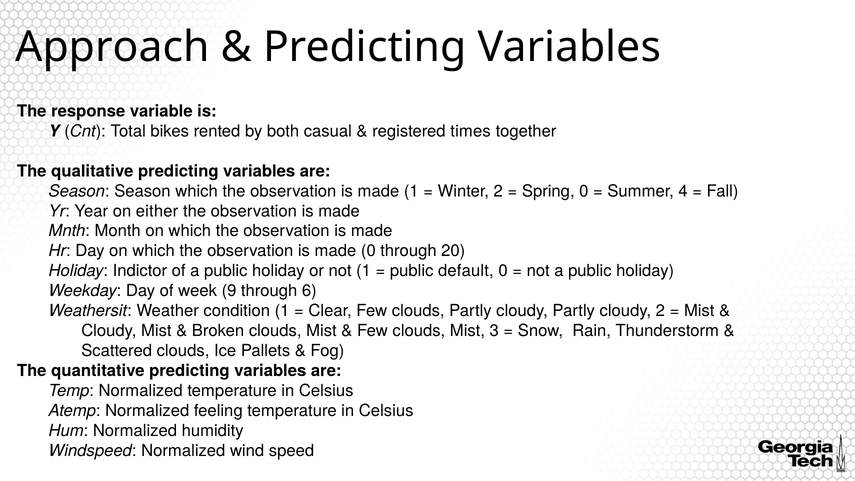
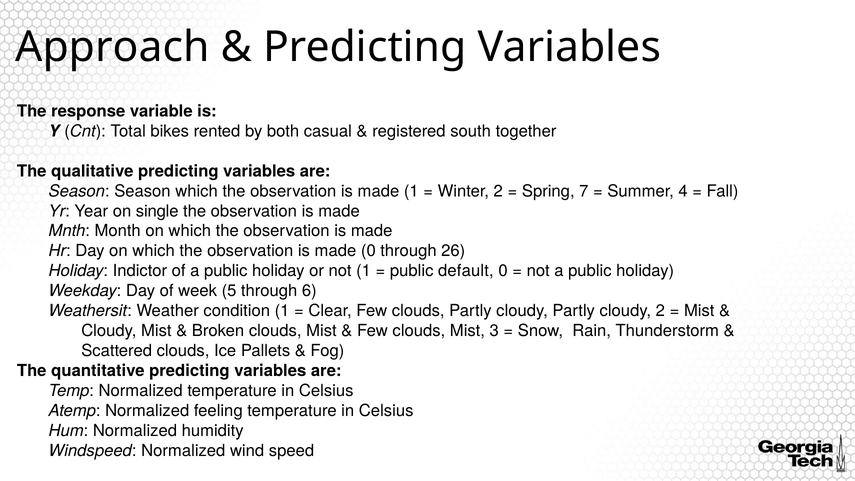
times: times -> south
Spring 0: 0 -> 7
either: either -> single
20: 20 -> 26
9: 9 -> 5
